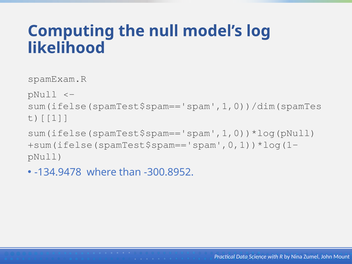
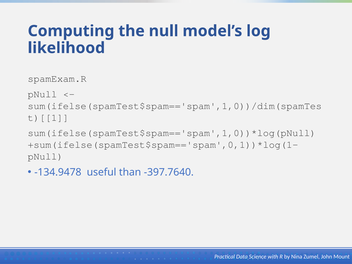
where: where -> useful
-300.8952: -300.8952 -> -397.7640
